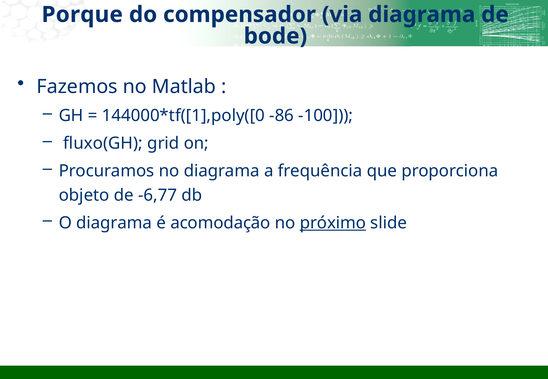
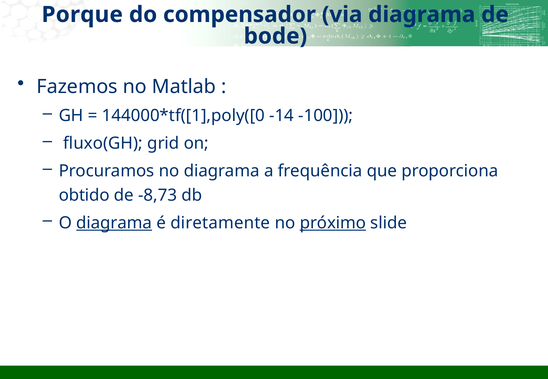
-86: -86 -> -14
objeto: objeto -> obtido
-6,77: -6,77 -> -8,73
diagrama at (114, 223) underline: none -> present
acomodação: acomodação -> diretamente
